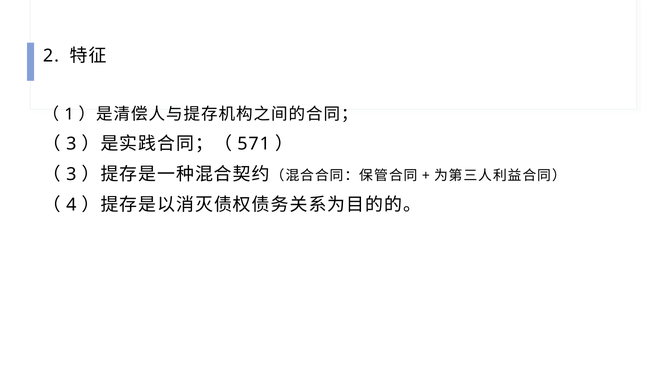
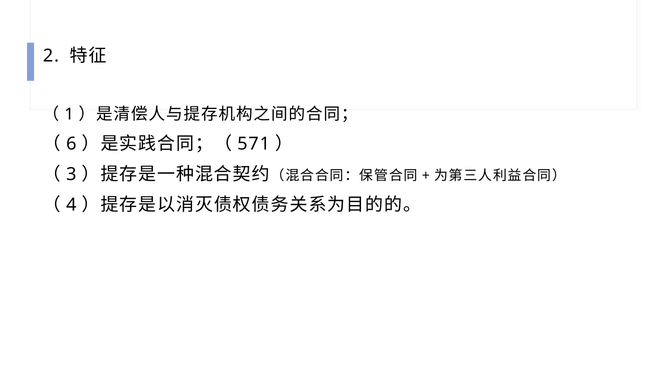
3 at (71, 144): 3 -> 6
